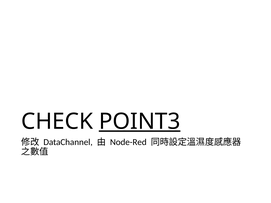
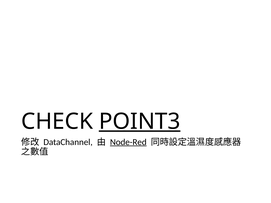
Node-Red underline: none -> present
